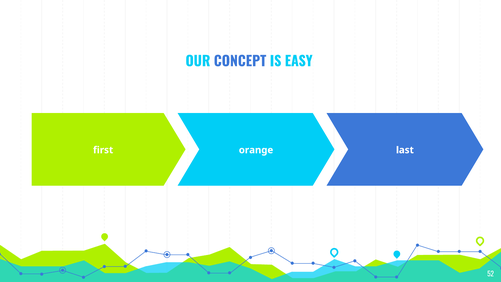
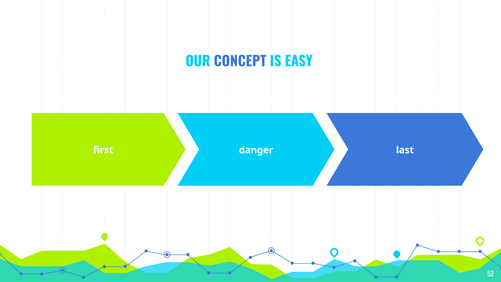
orange: orange -> danger
